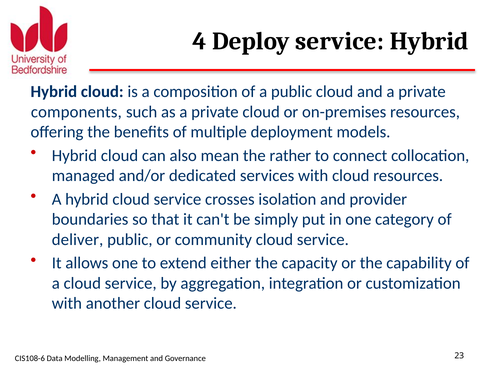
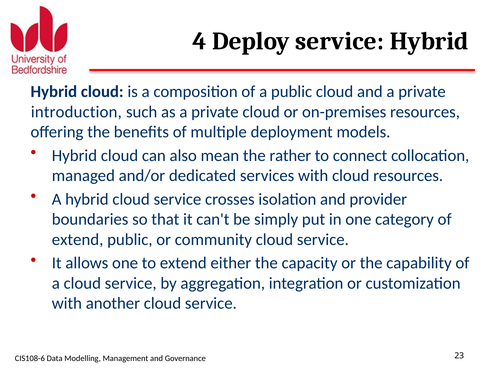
components: components -> introduction
deliver at (78, 239): deliver -> extend
